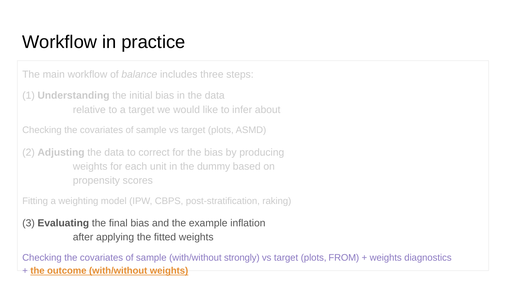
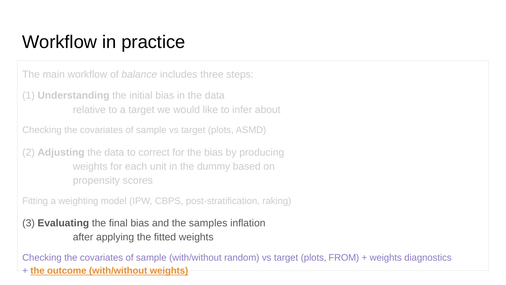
example: example -> samples
strongly: strongly -> random
